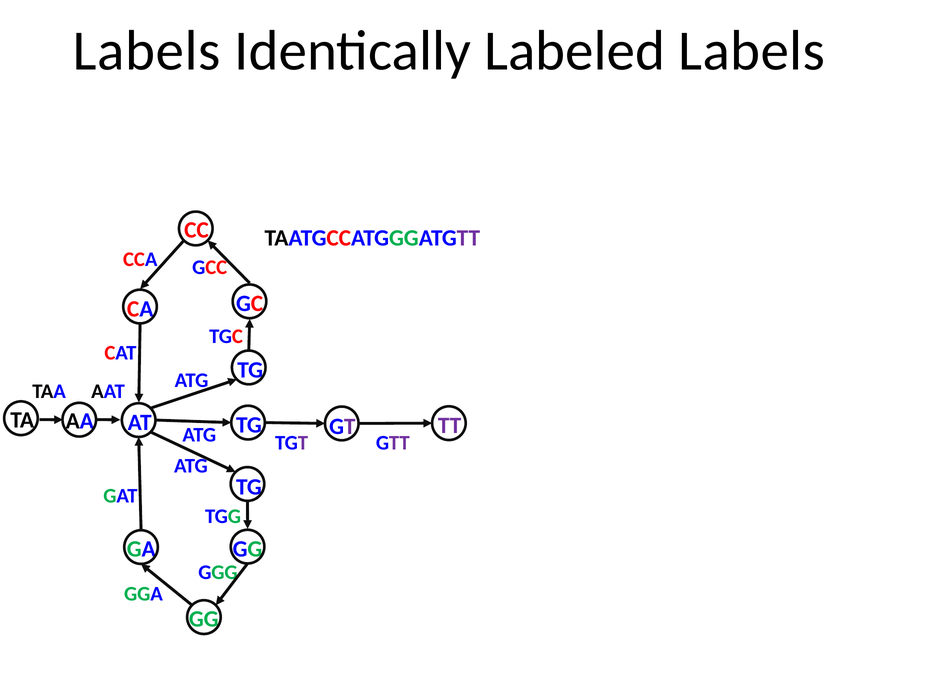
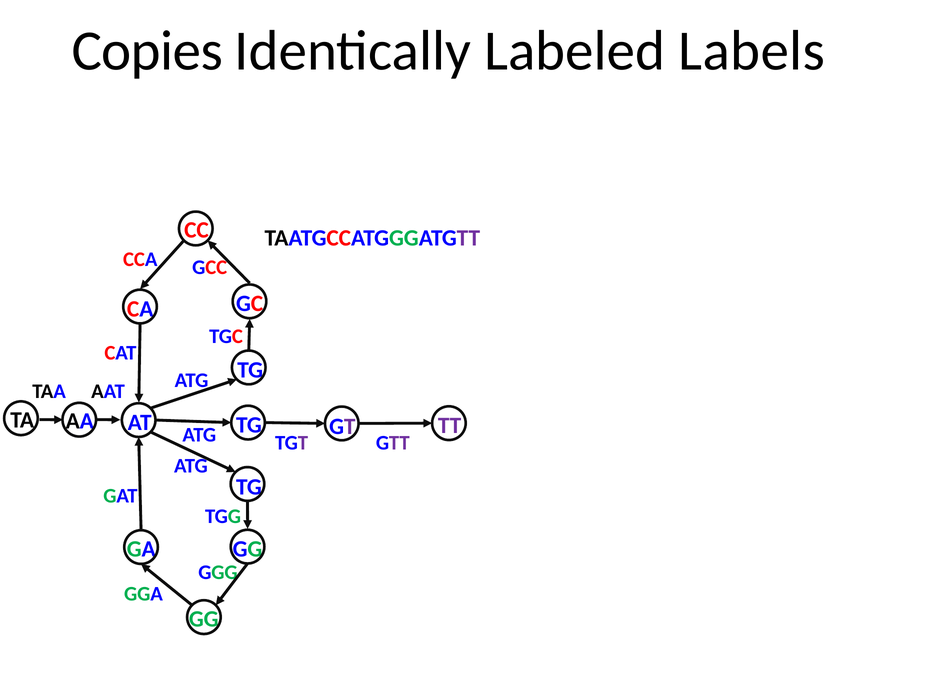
Labels at (147, 51): Labels -> Copies
